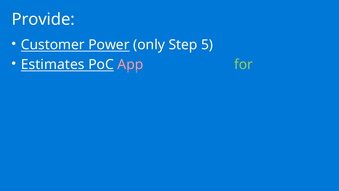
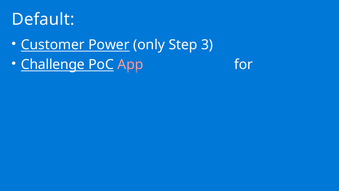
Provide: Provide -> Default
5: 5 -> 3
Estimates: Estimates -> Challenge
for colour: light green -> white
